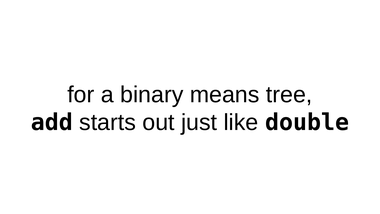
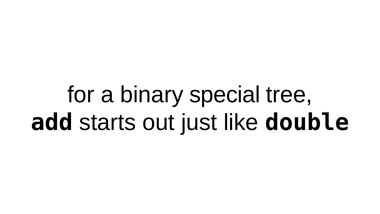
means: means -> special
